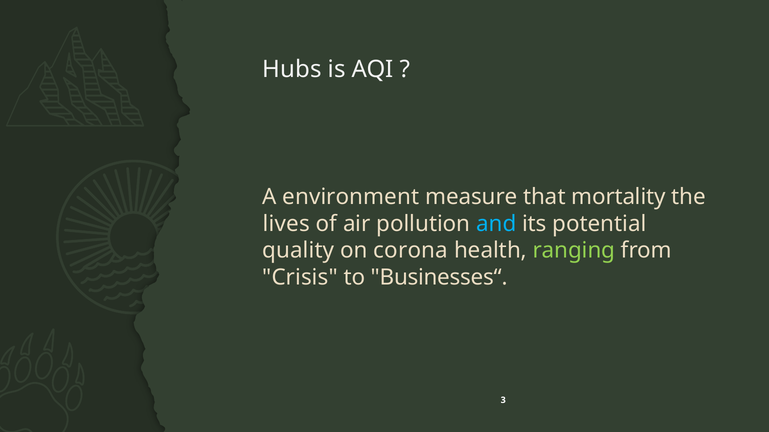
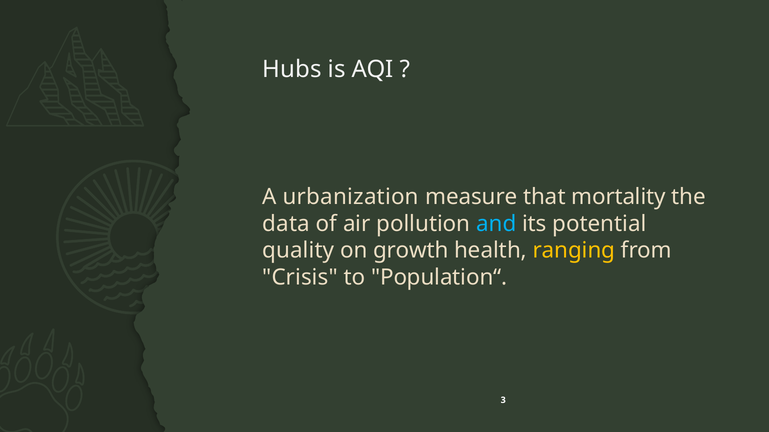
environment: environment -> urbanization
lives: lives -> data
corona: corona -> growth
ranging colour: light green -> yellow
Businesses“: Businesses“ -> Population“
